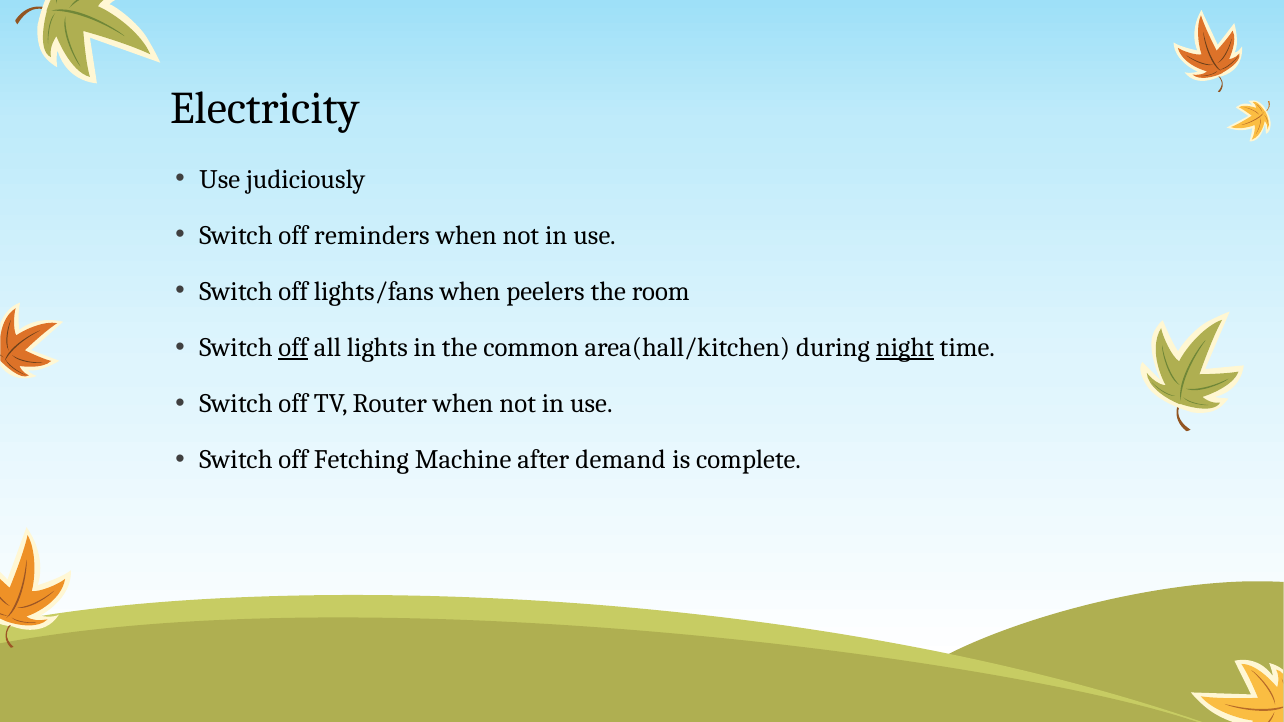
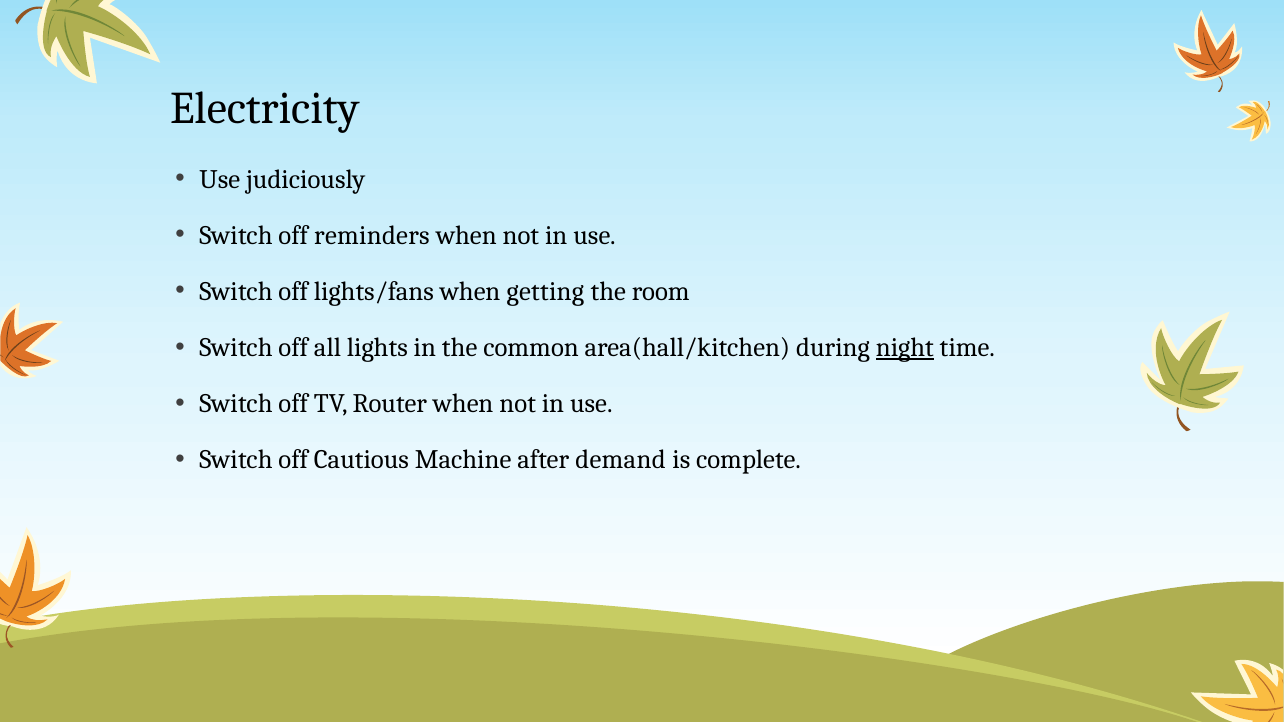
peelers: peelers -> getting
off at (293, 348) underline: present -> none
Fetching: Fetching -> Cautious
